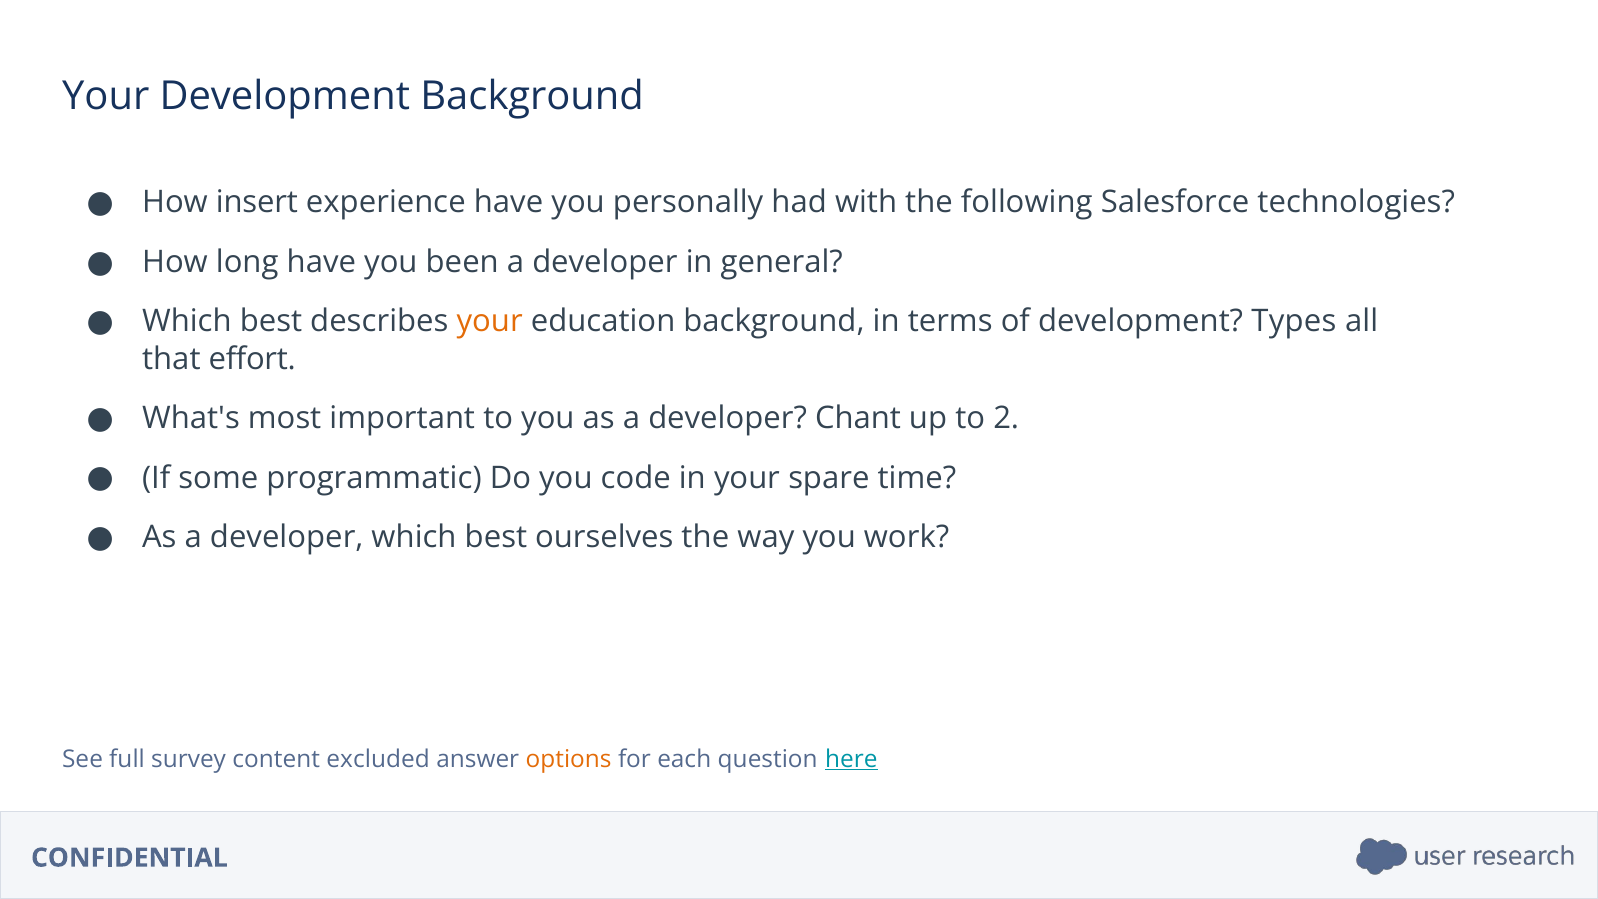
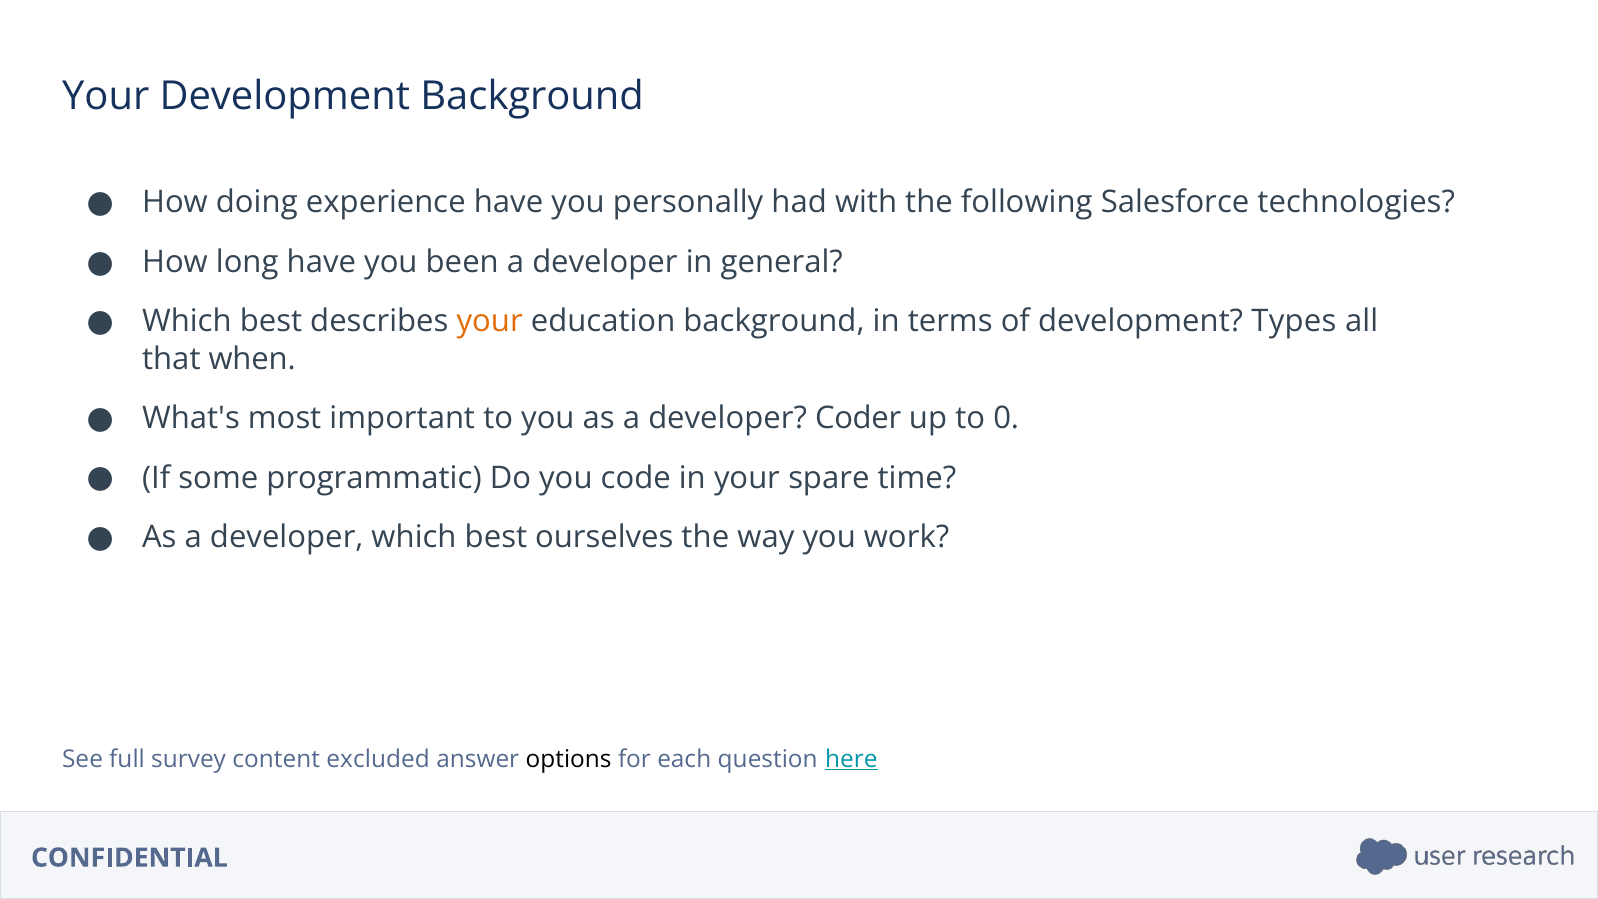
insert: insert -> doing
effort: effort -> when
Chant: Chant -> Coder
2: 2 -> 0
options colour: orange -> black
